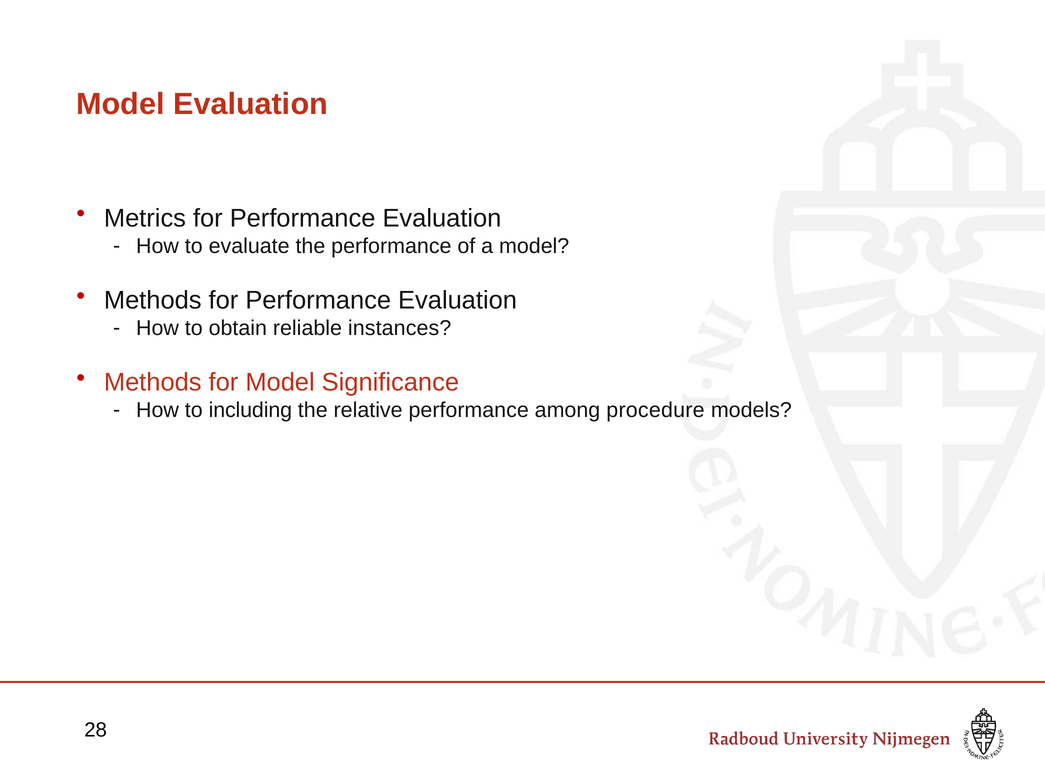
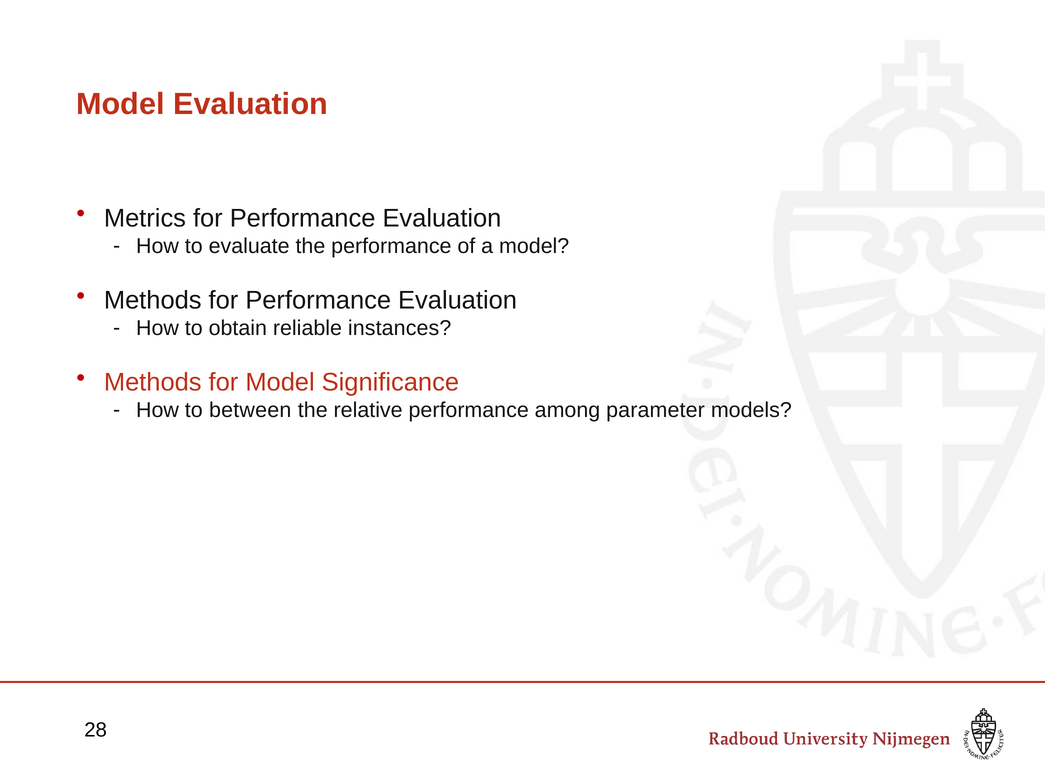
including: including -> between
procedure: procedure -> parameter
